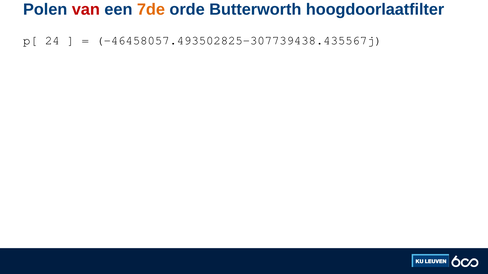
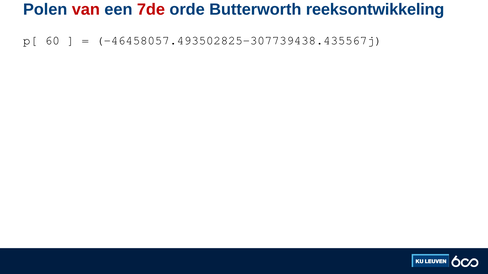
7de colour: orange -> red
hoogdoorlaatfilter: hoogdoorlaatfilter -> reeksontwikkeling
24: 24 -> 60
